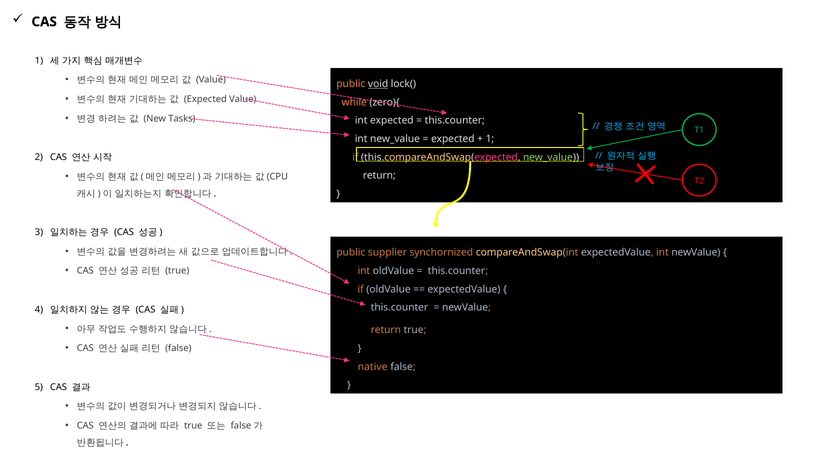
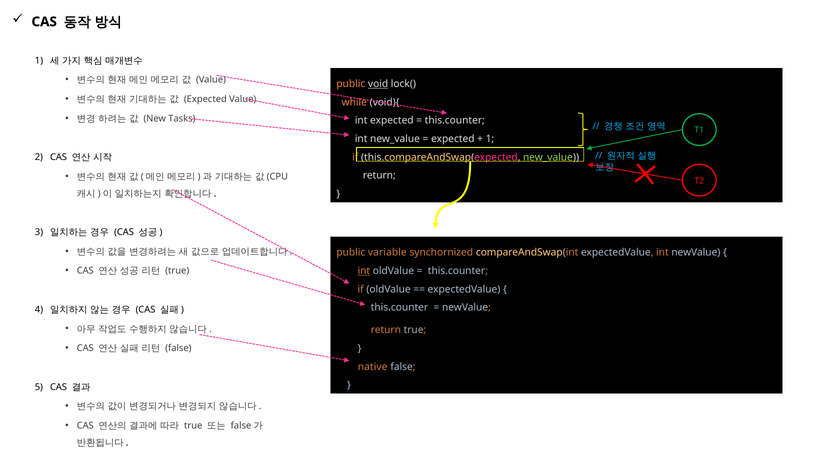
zero){: zero){ -> void){
supplier: supplier -> variable
int at (364, 271) underline: none -> present
